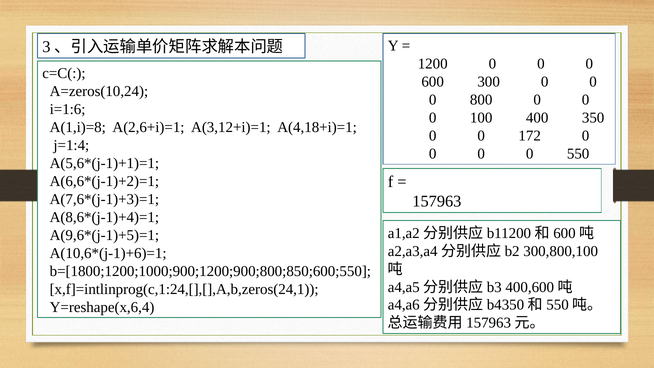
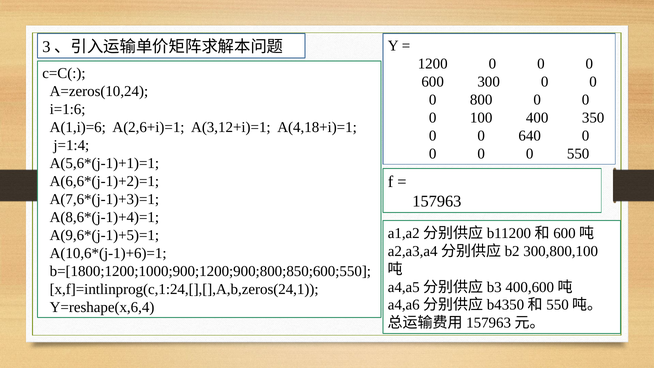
A(1,i)=8: A(1,i)=8 -> A(1,i)=6
172: 172 -> 640
